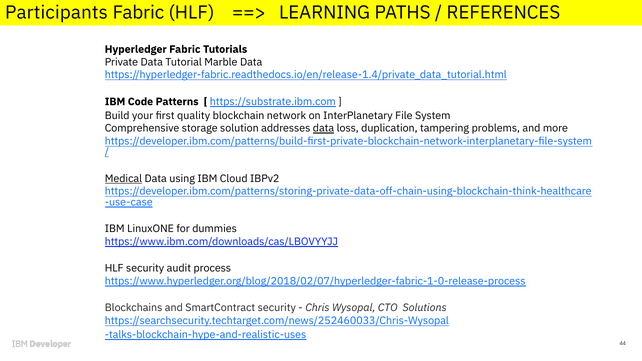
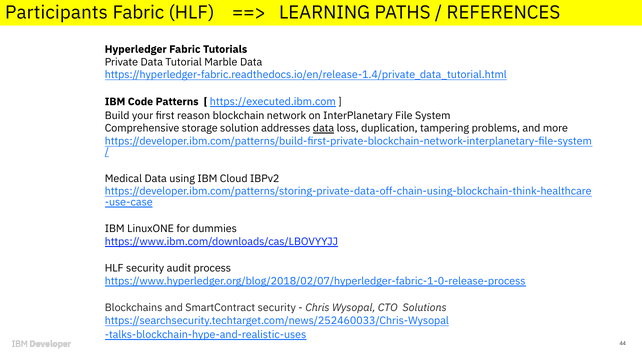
https://substrate.ibm.com: https://substrate.ibm.com -> https://executed.ibm.com
quality: quality -> reason
Medical underline: present -> none
